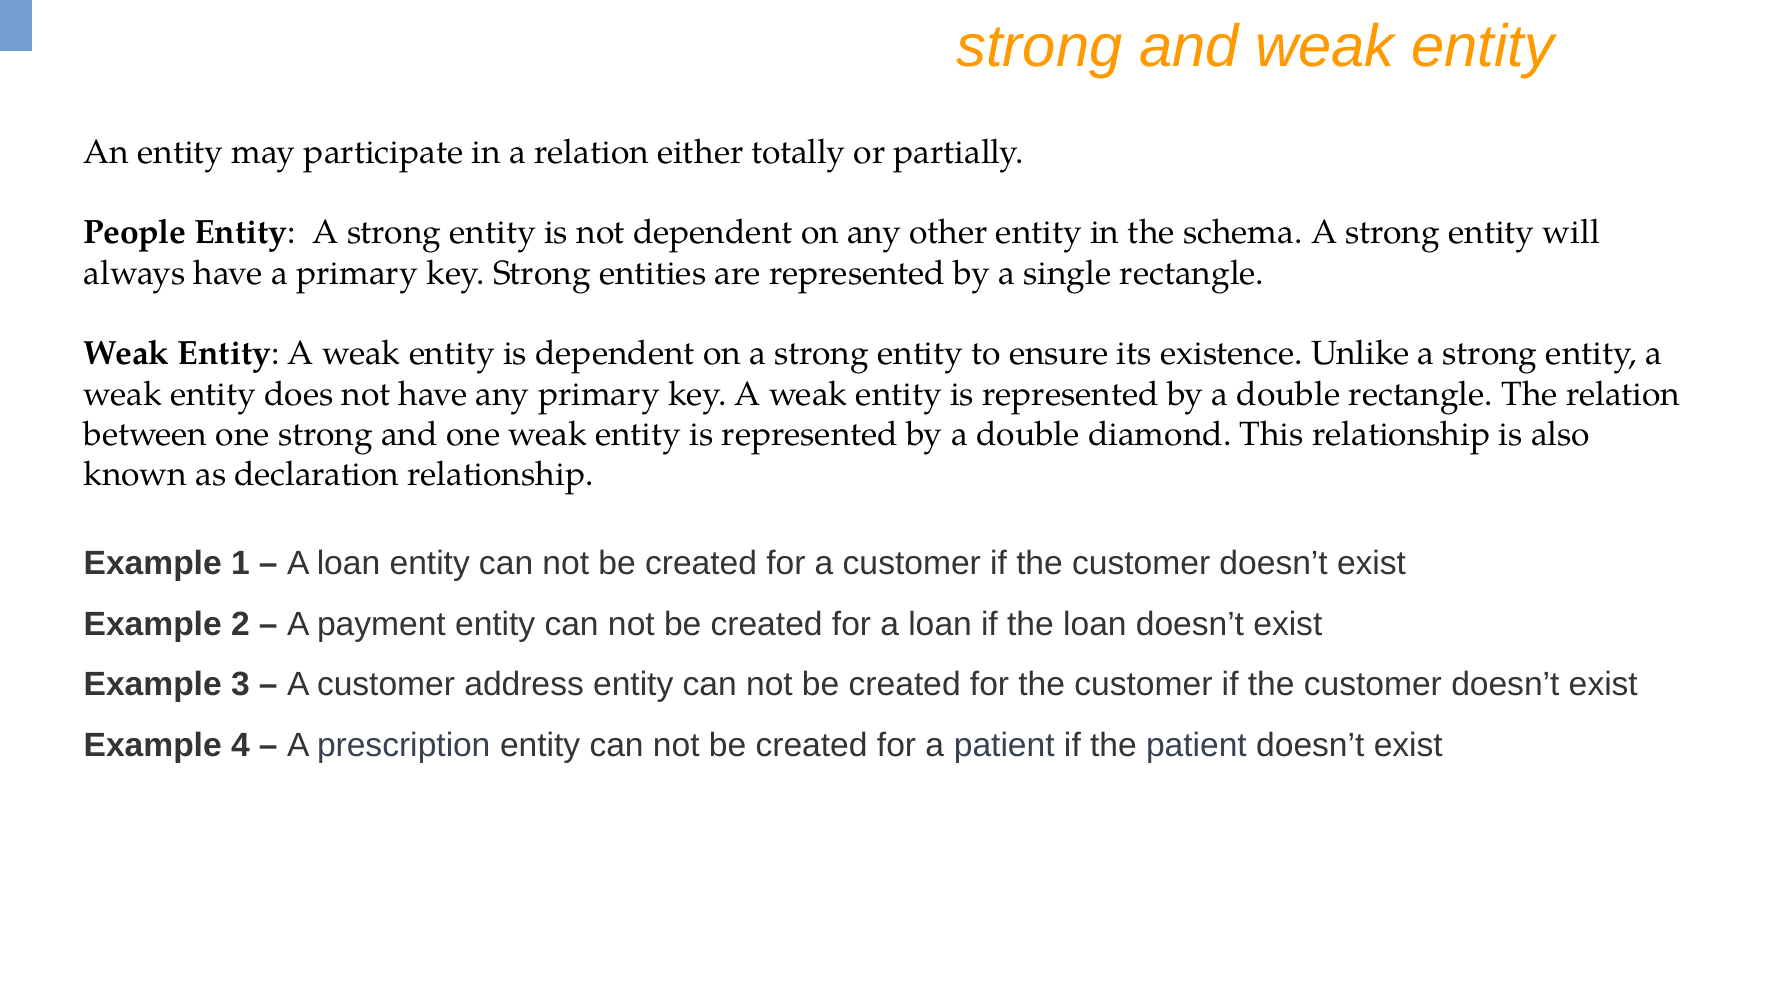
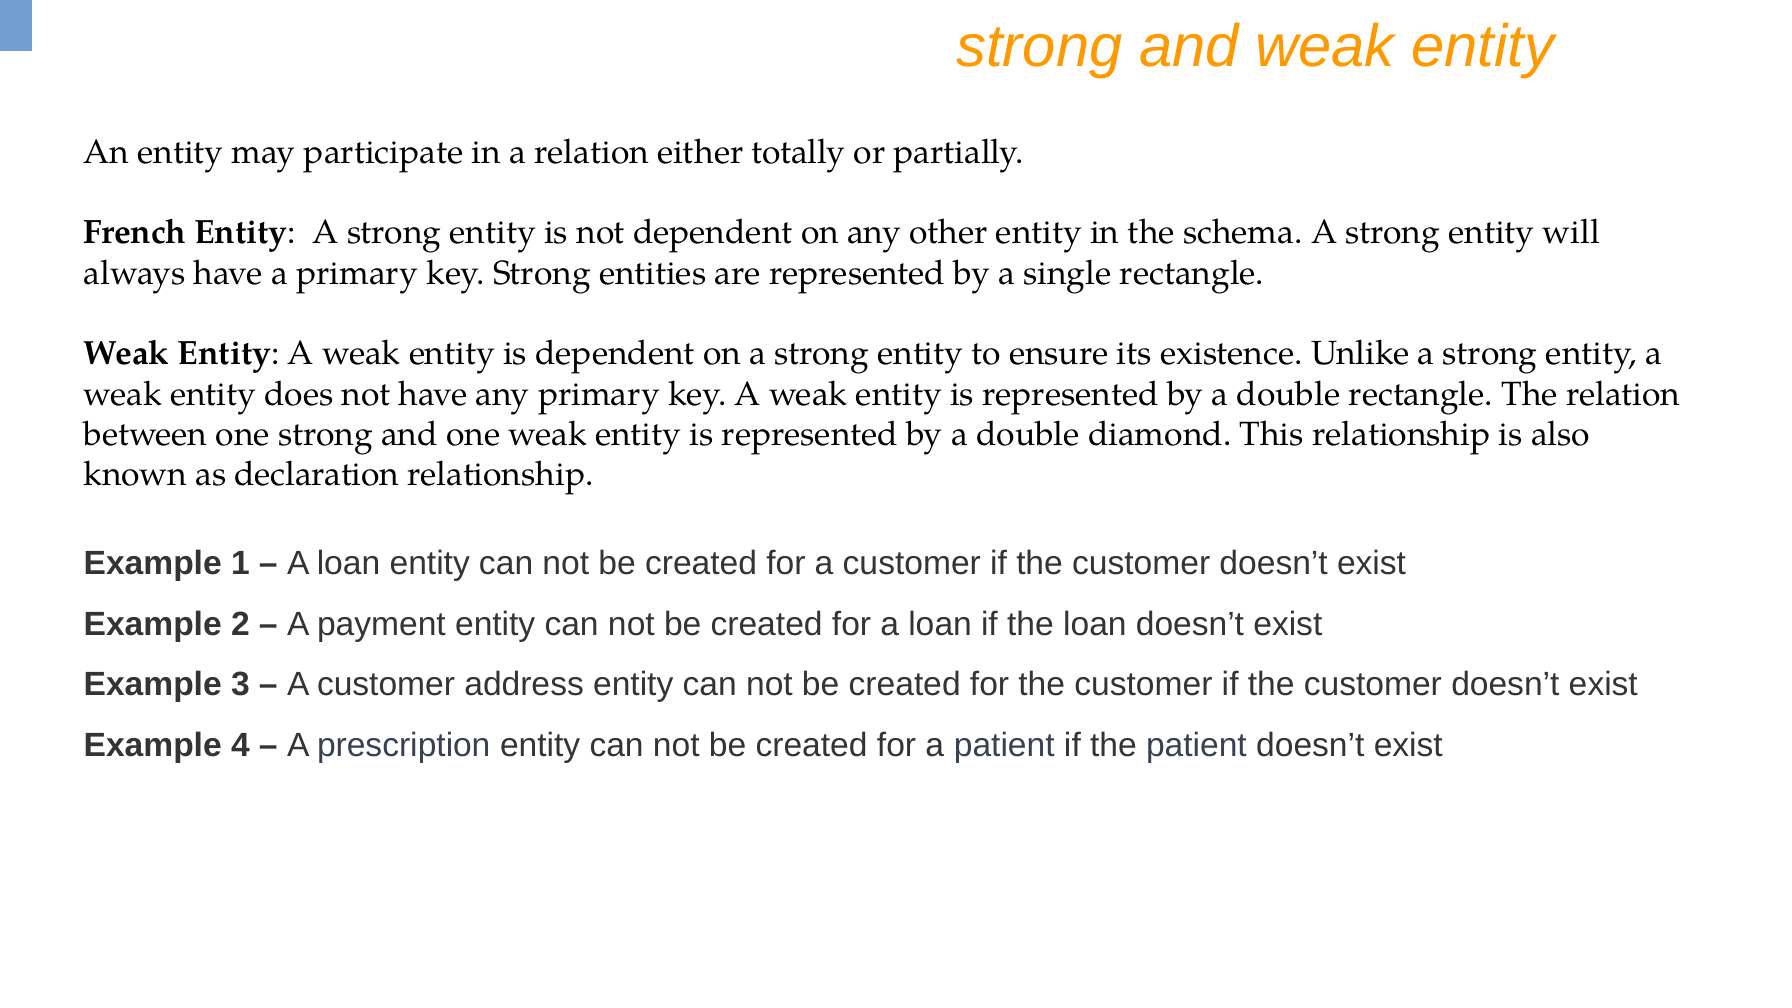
People: People -> French
